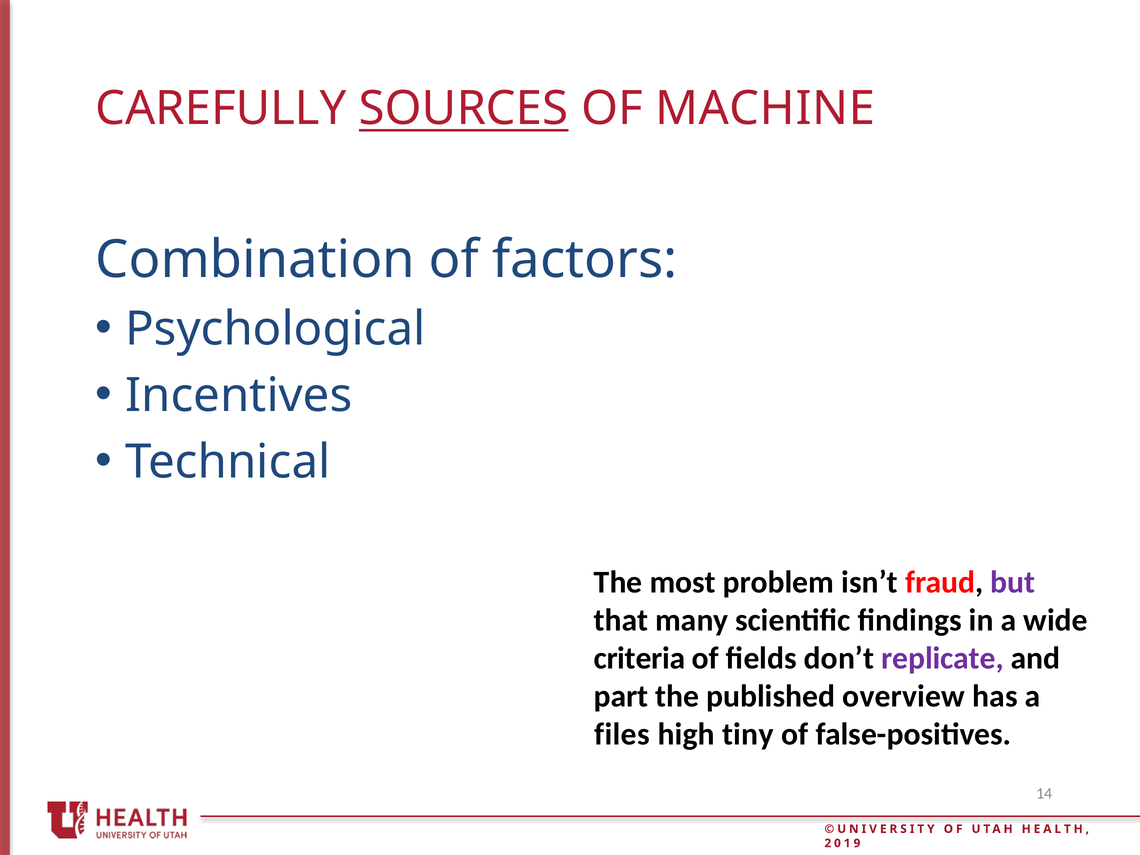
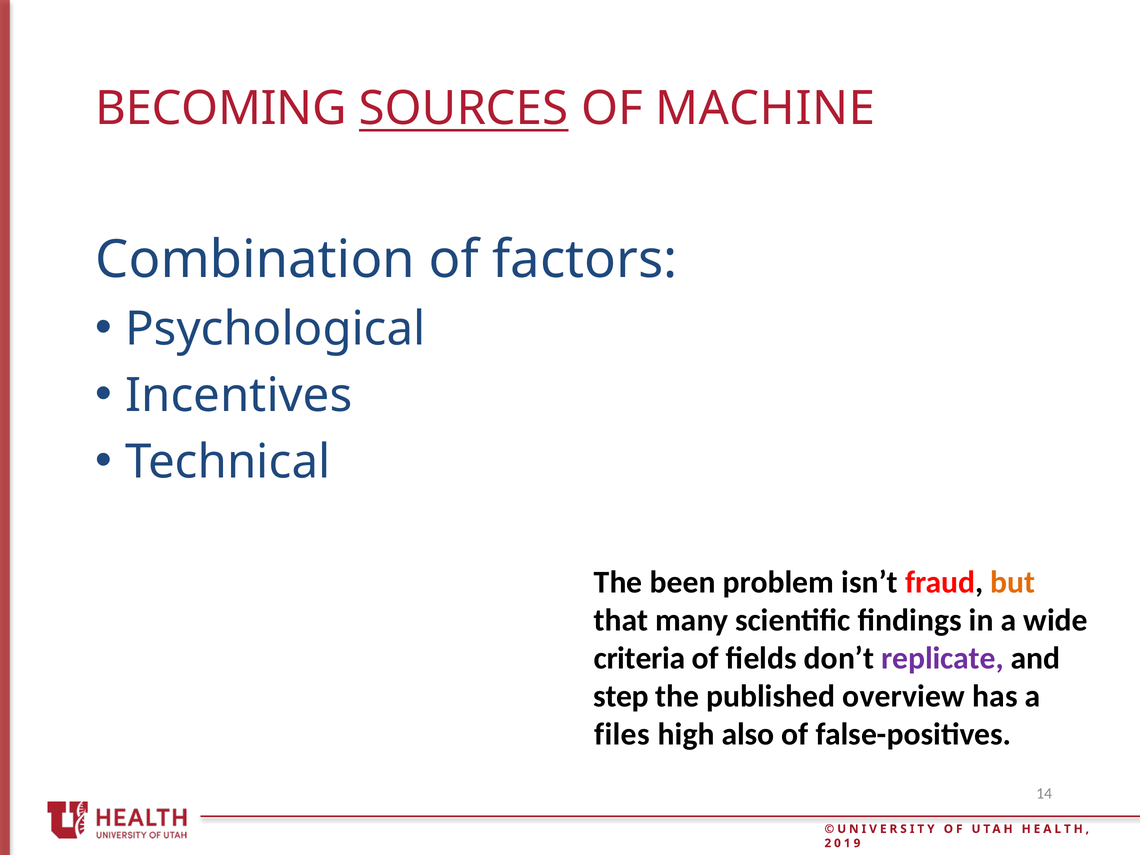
CAREFULLY: CAREFULLY -> BECOMING
most: most -> been
but colour: purple -> orange
part: part -> step
tiny: tiny -> also
